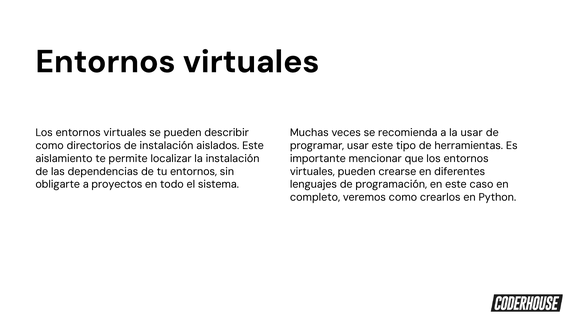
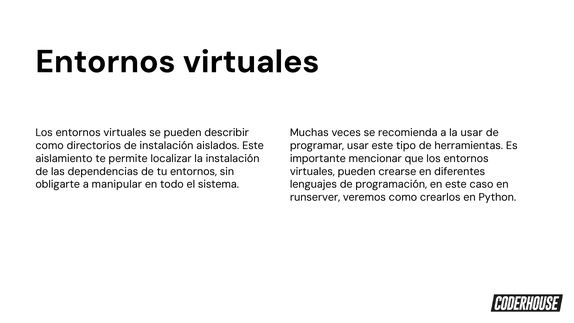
proyectos: proyectos -> manipular
completo: completo -> runserver
